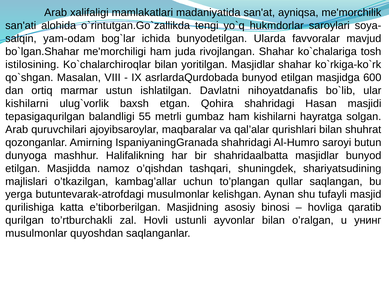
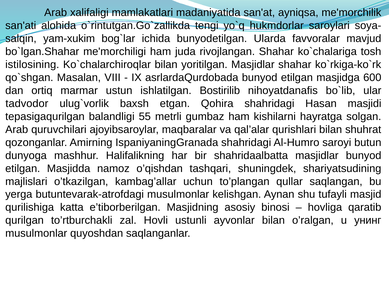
yam-odam: yam-odam -> yam-xukim
Davlatni: Davlatni -> Bostirilib
kishilarni at (27, 103): kishilarni -> tadvodor
